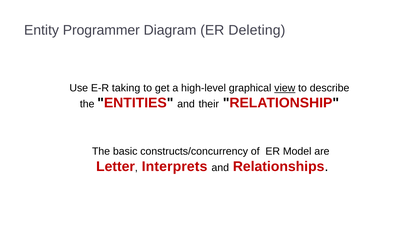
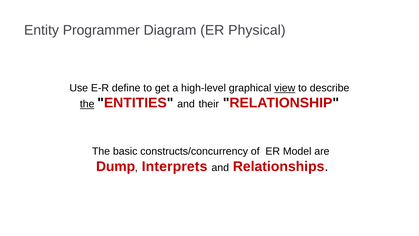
Deleting: Deleting -> Physical
taking: taking -> define
the at (87, 104) underline: none -> present
Letter: Letter -> Dump
